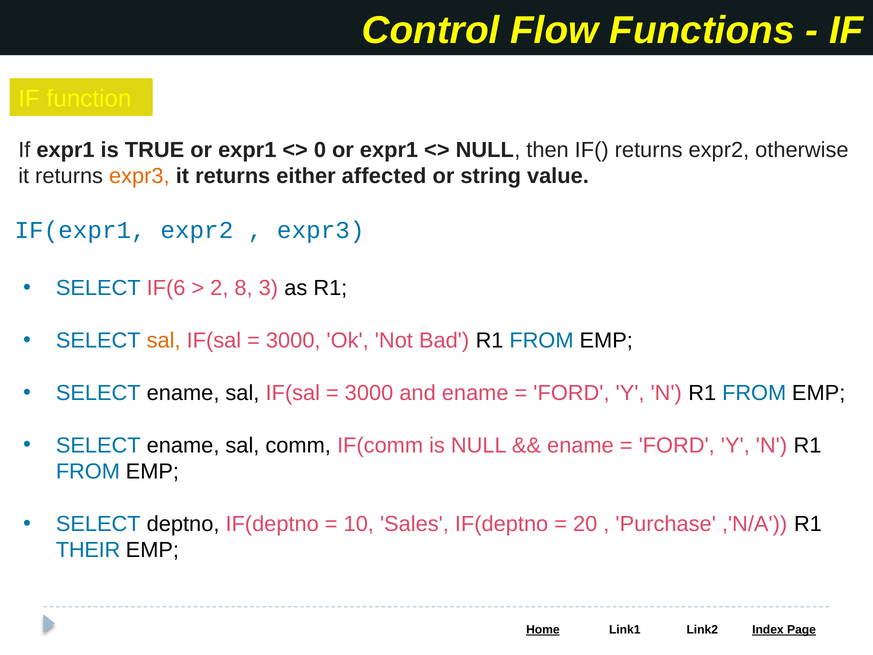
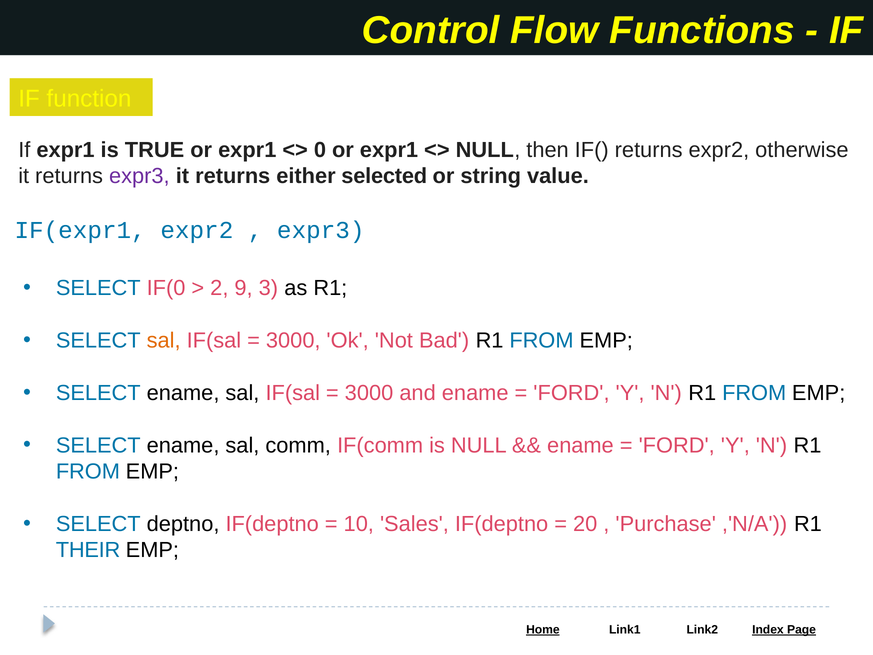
expr3 at (139, 176) colour: orange -> purple
affected: affected -> selected
IF(6: IF(6 -> IF(0
8: 8 -> 9
